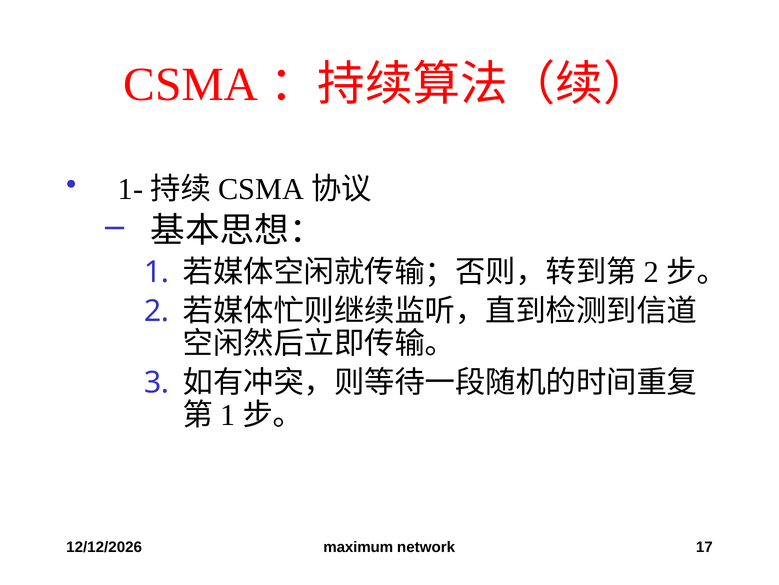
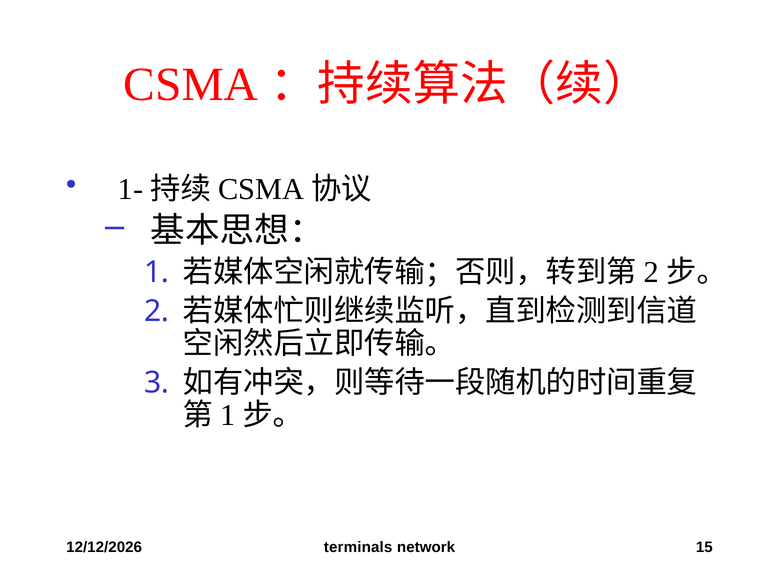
maximum: maximum -> terminals
17: 17 -> 15
